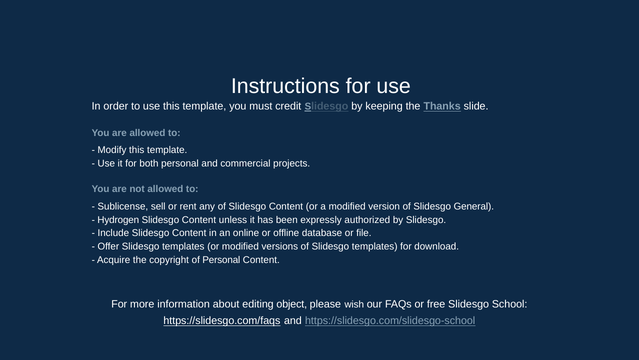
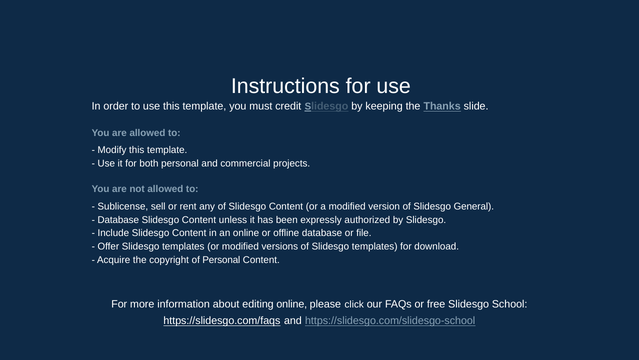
Hydrogen at (118, 219): Hydrogen -> Database
editing object: object -> online
wish: wish -> click
